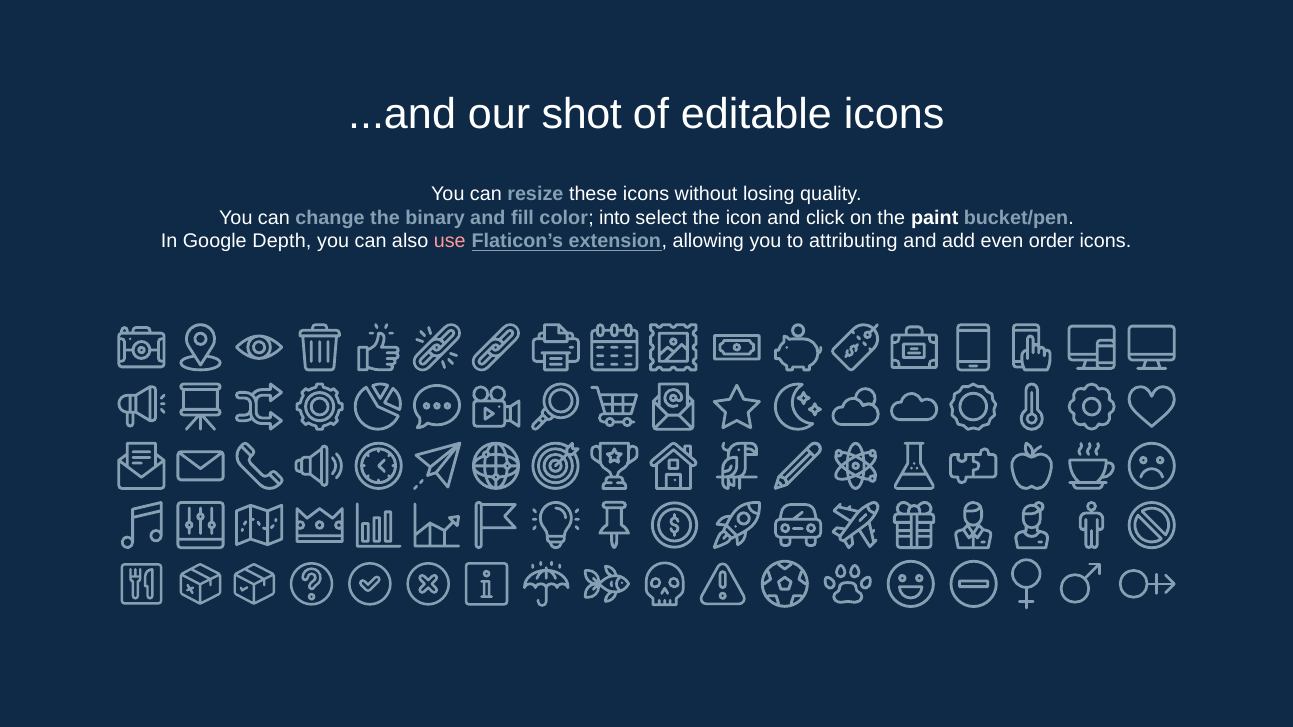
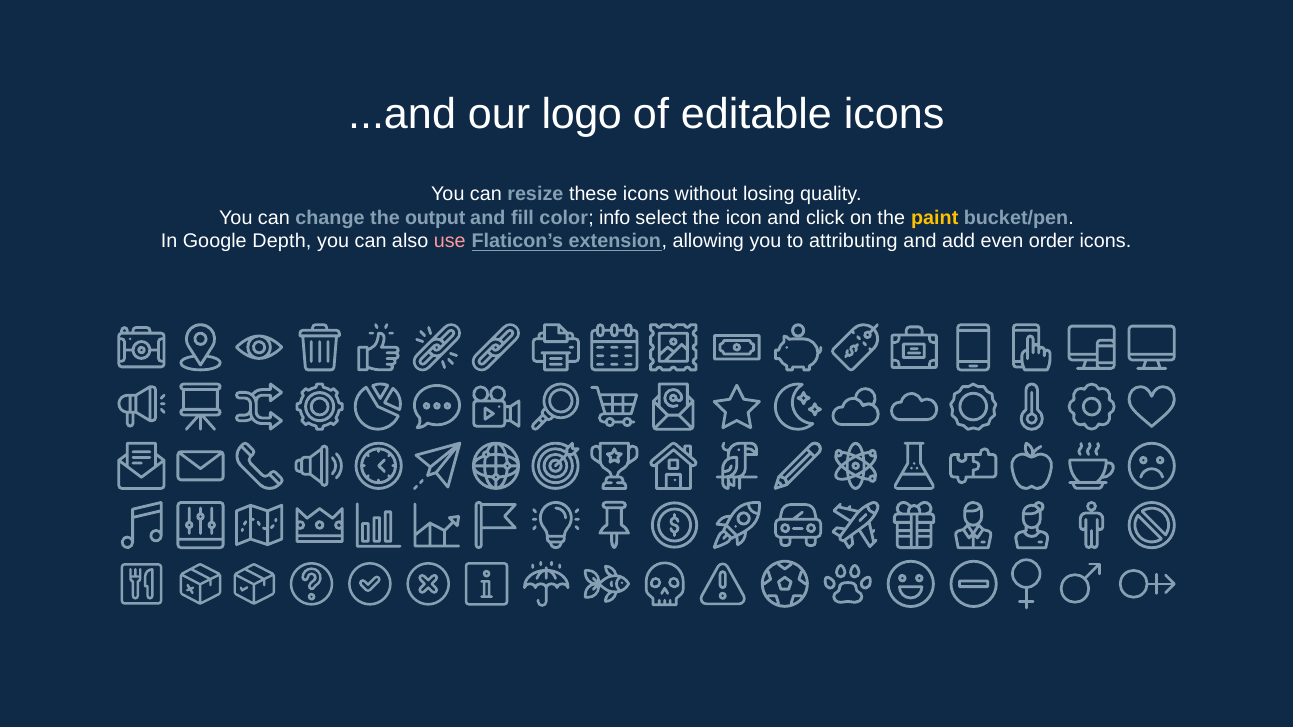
shot: shot -> logo
binary: binary -> output
into: into -> info
paint colour: white -> yellow
